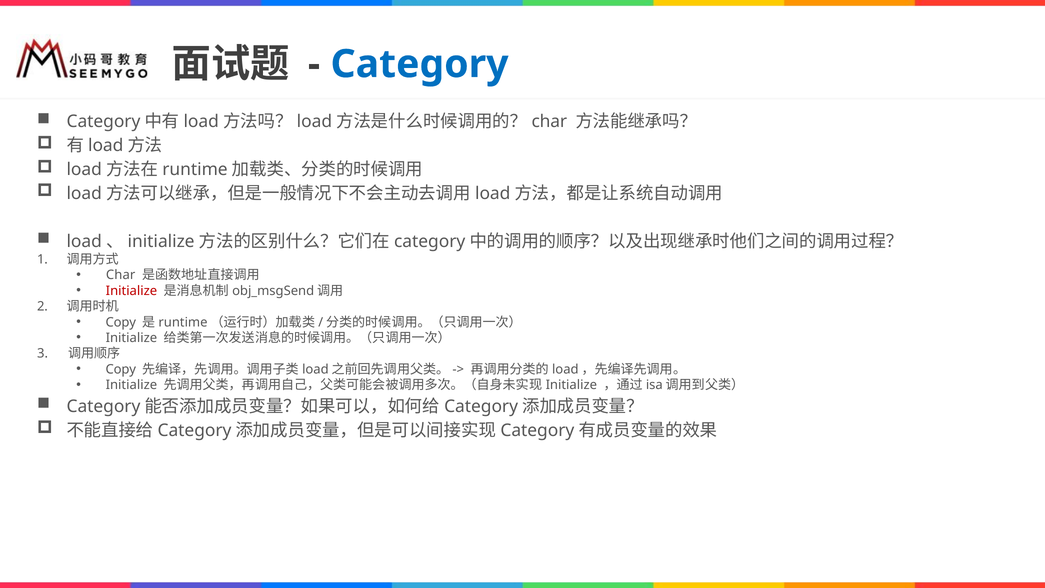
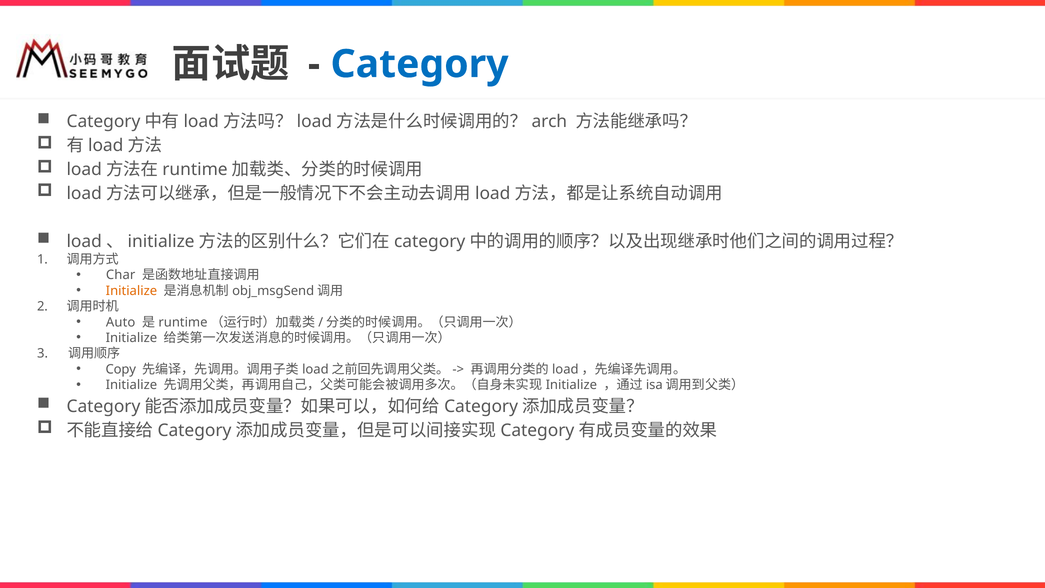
char at (549, 122): char -> arch
Initialize at (131, 291) colour: red -> orange
Copy at (121, 322): Copy -> Auto
